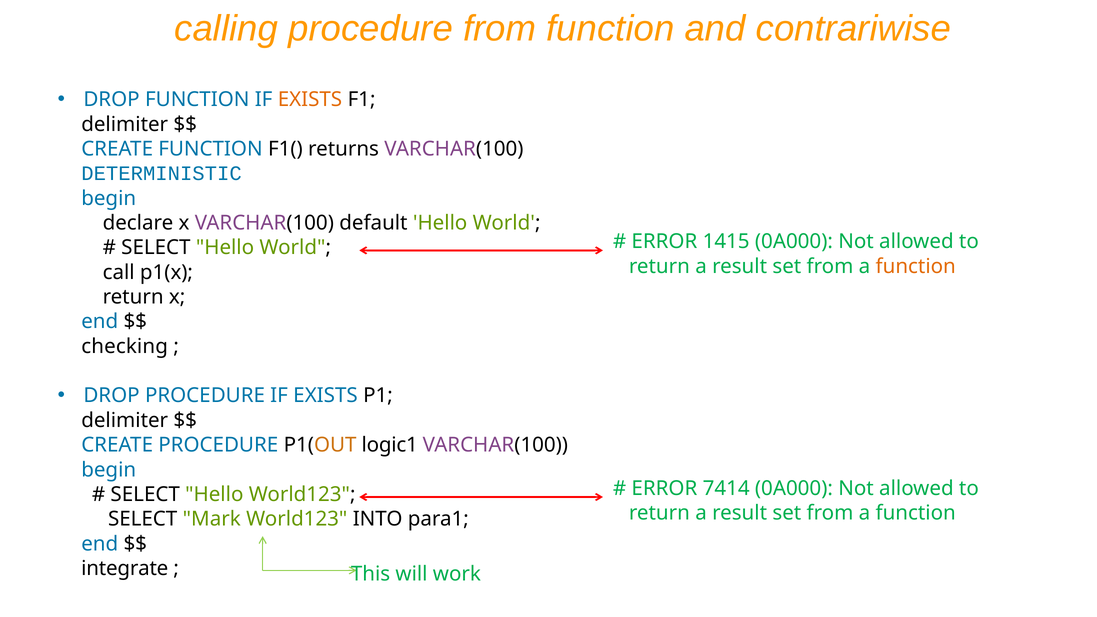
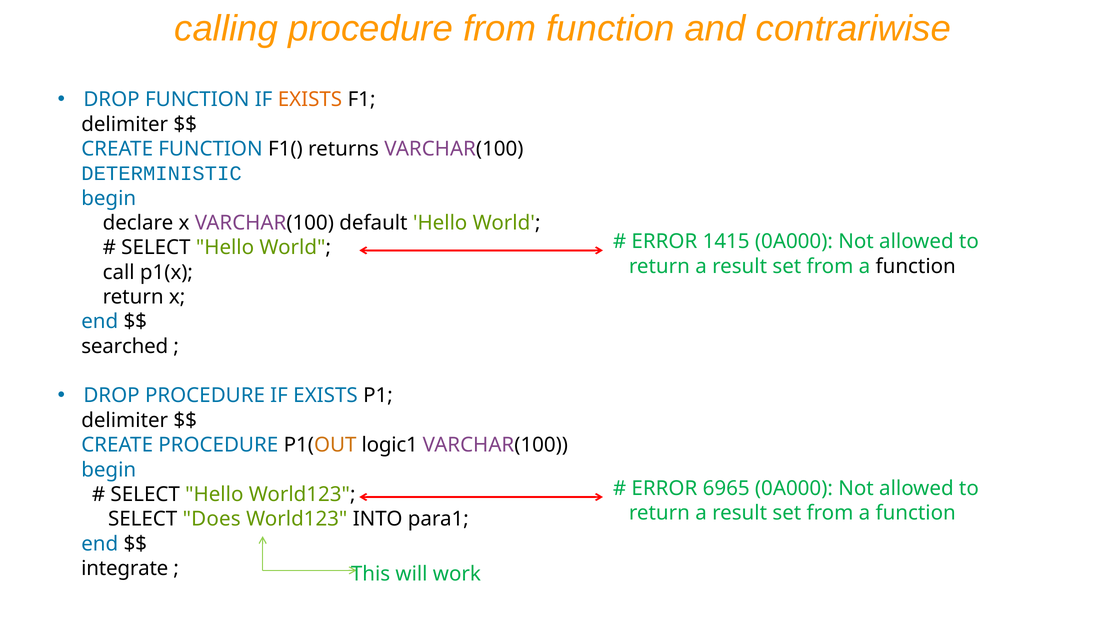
function at (916, 266) colour: orange -> black
checking: checking -> searched
7414: 7414 -> 6965
Mark: Mark -> Does
